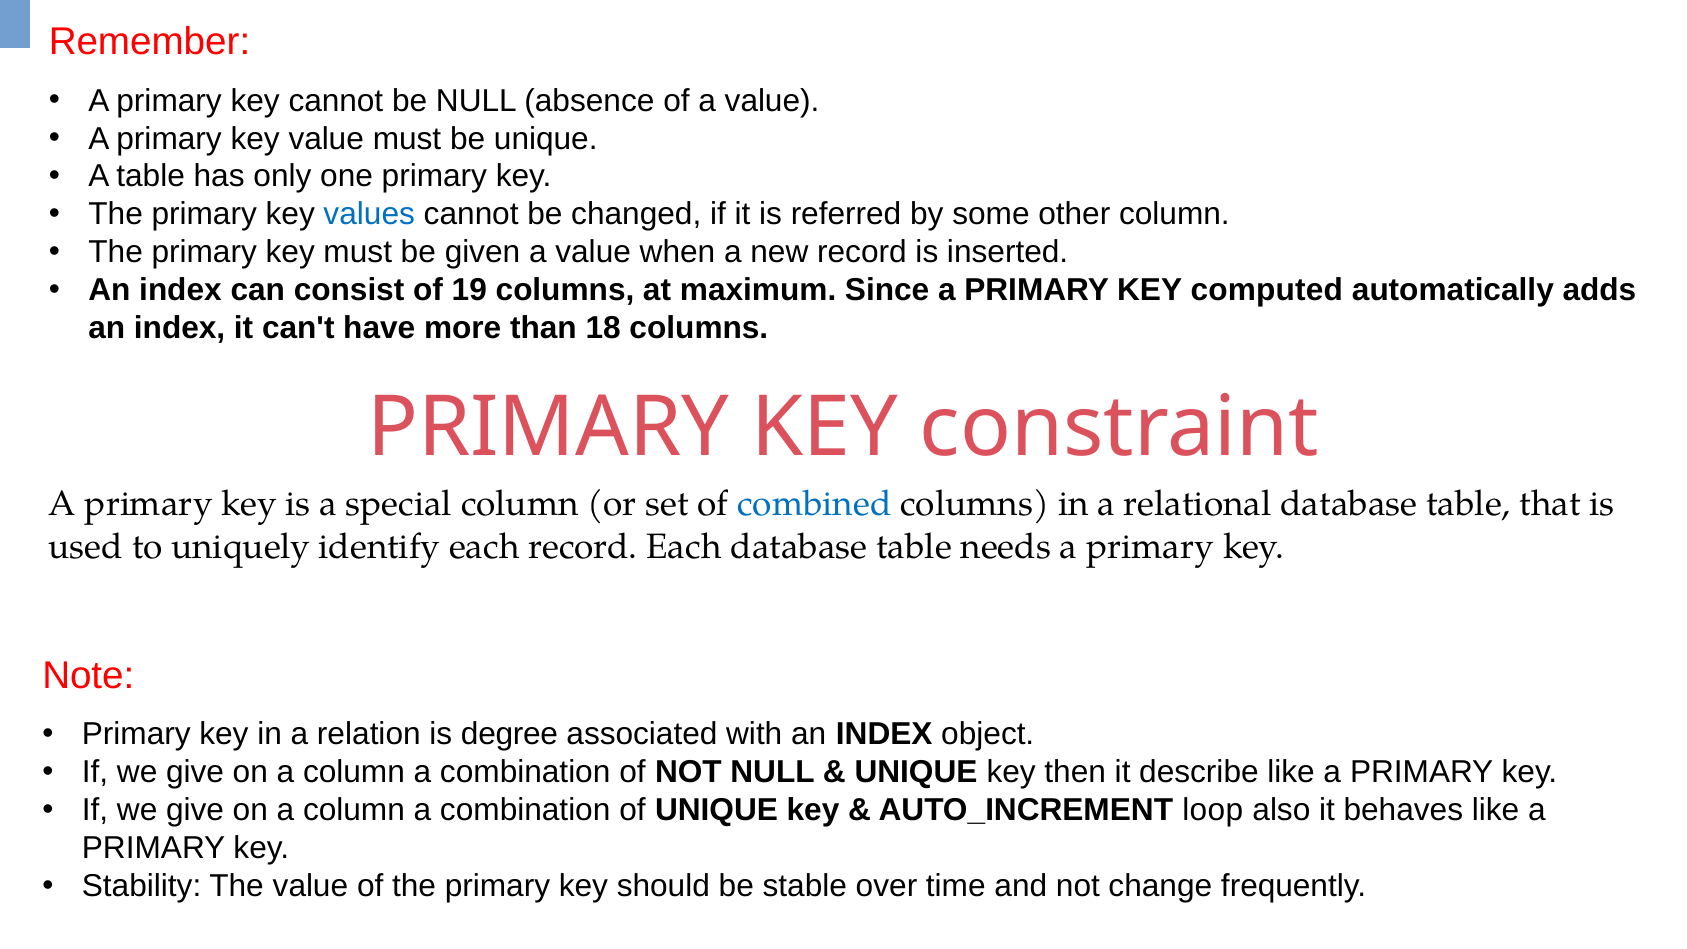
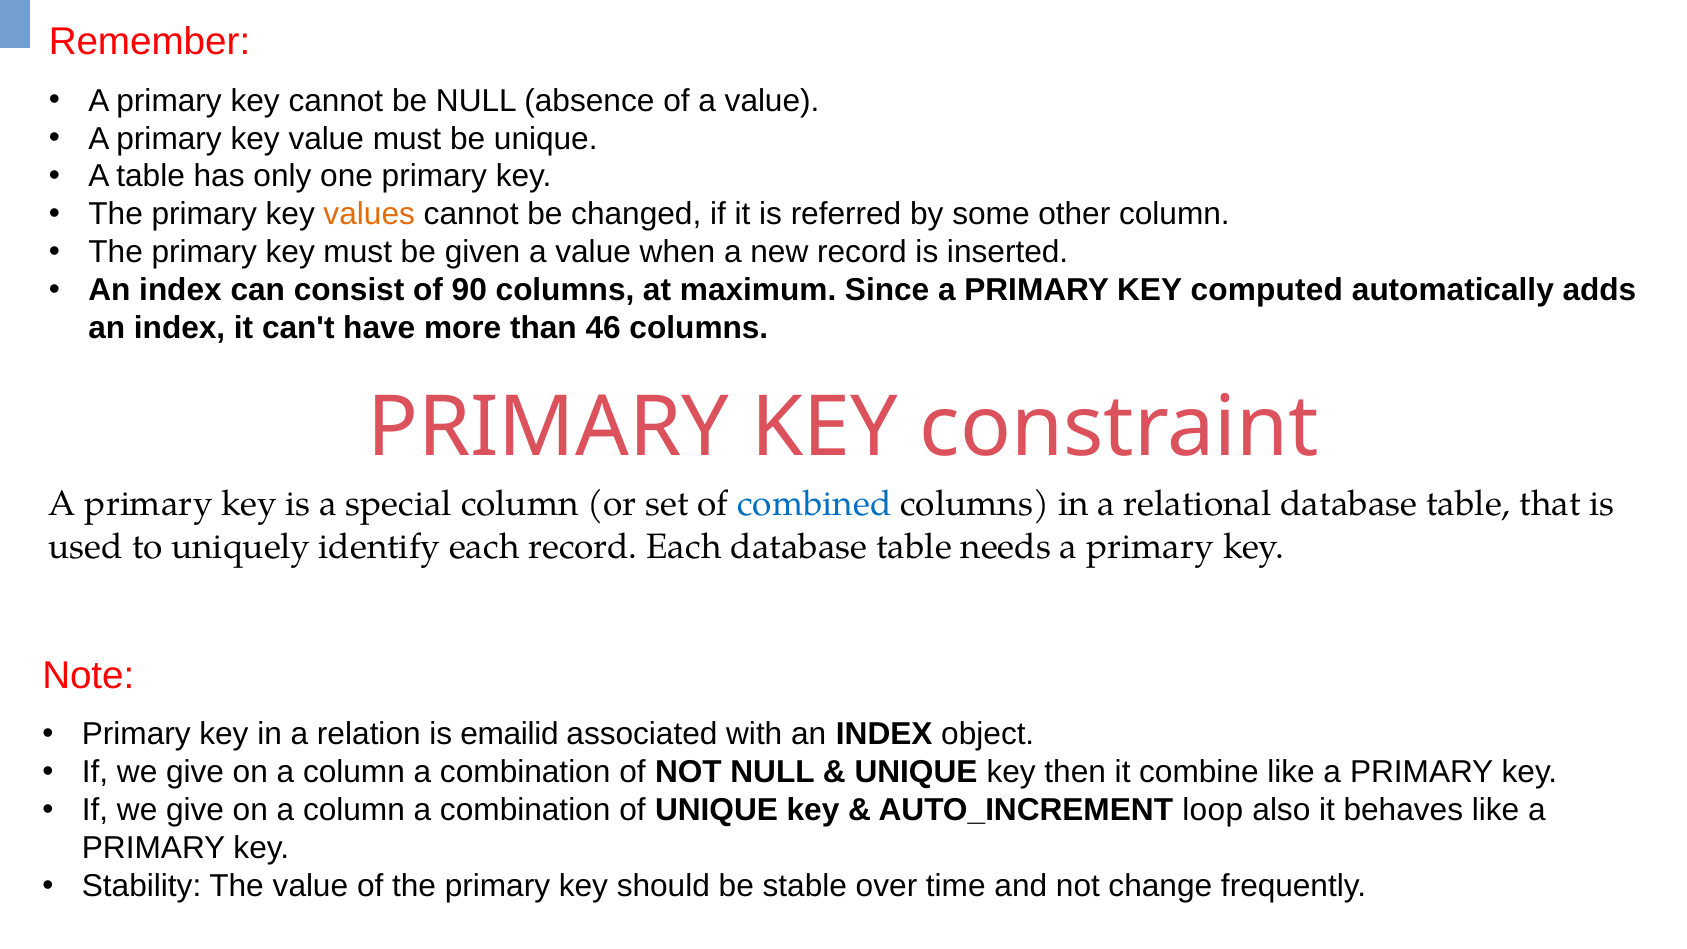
values colour: blue -> orange
19: 19 -> 90
18: 18 -> 46
degree: degree -> emailid
describe: describe -> combine
